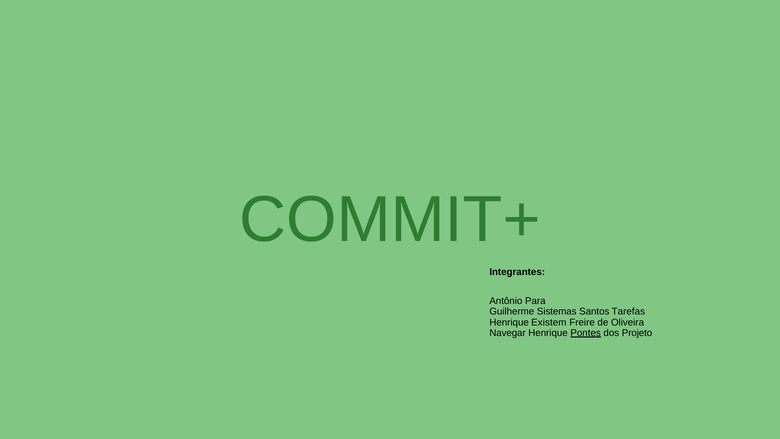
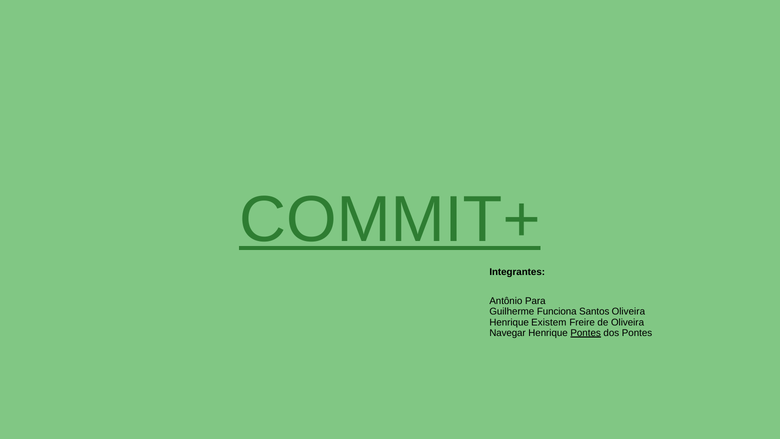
COMMIT+ underline: none -> present
Sistemas: Sistemas -> Funciona
Santos Tarefas: Tarefas -> Oliveira
dos Projeto: Projeto -> Pontes
